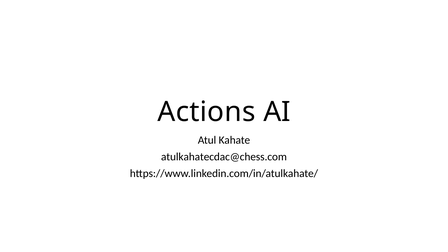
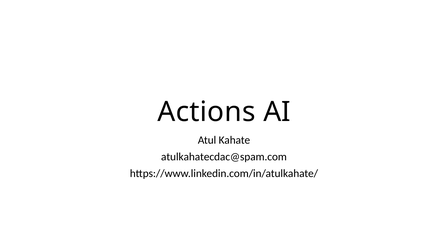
atulkahatecdac@chess.com: atulkahatecdac@chess.com -> atulkahatecdac@spam.com
